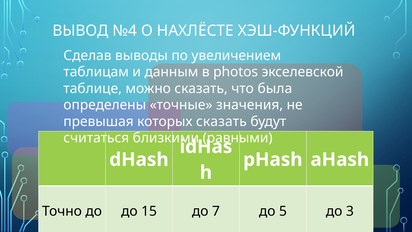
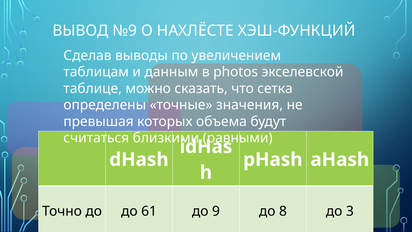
№4: №4 -> №9
была: была -> сетка
которых сказать: сказать -> объема
15: 15 -> 61
7: 7 -> 9
5: 5 -> 8
